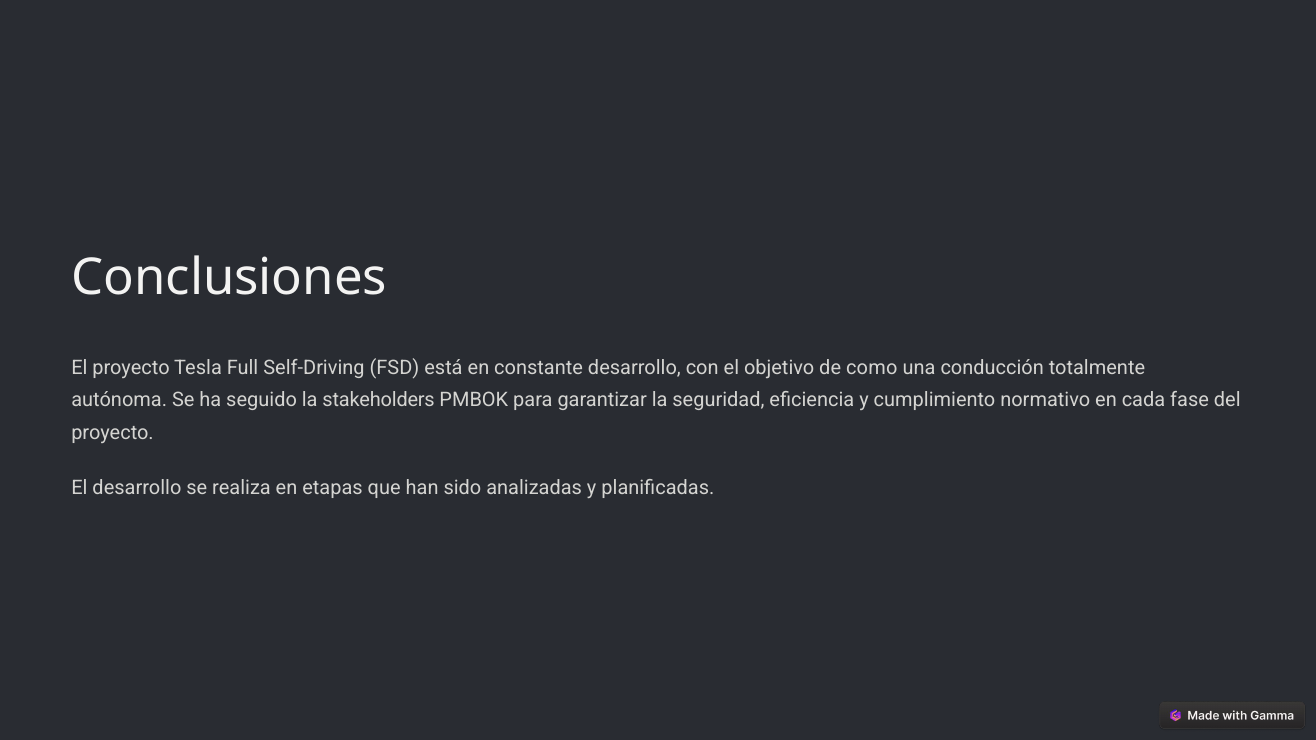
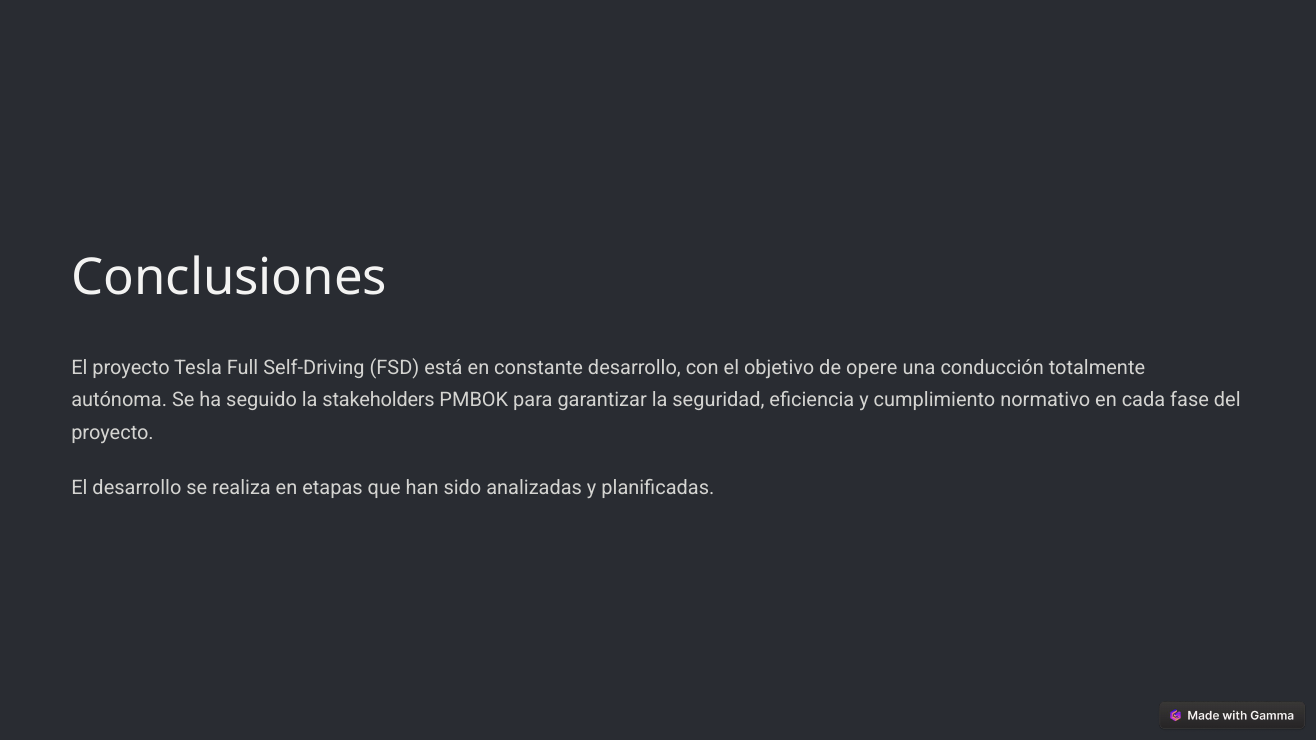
como: como -> opere
